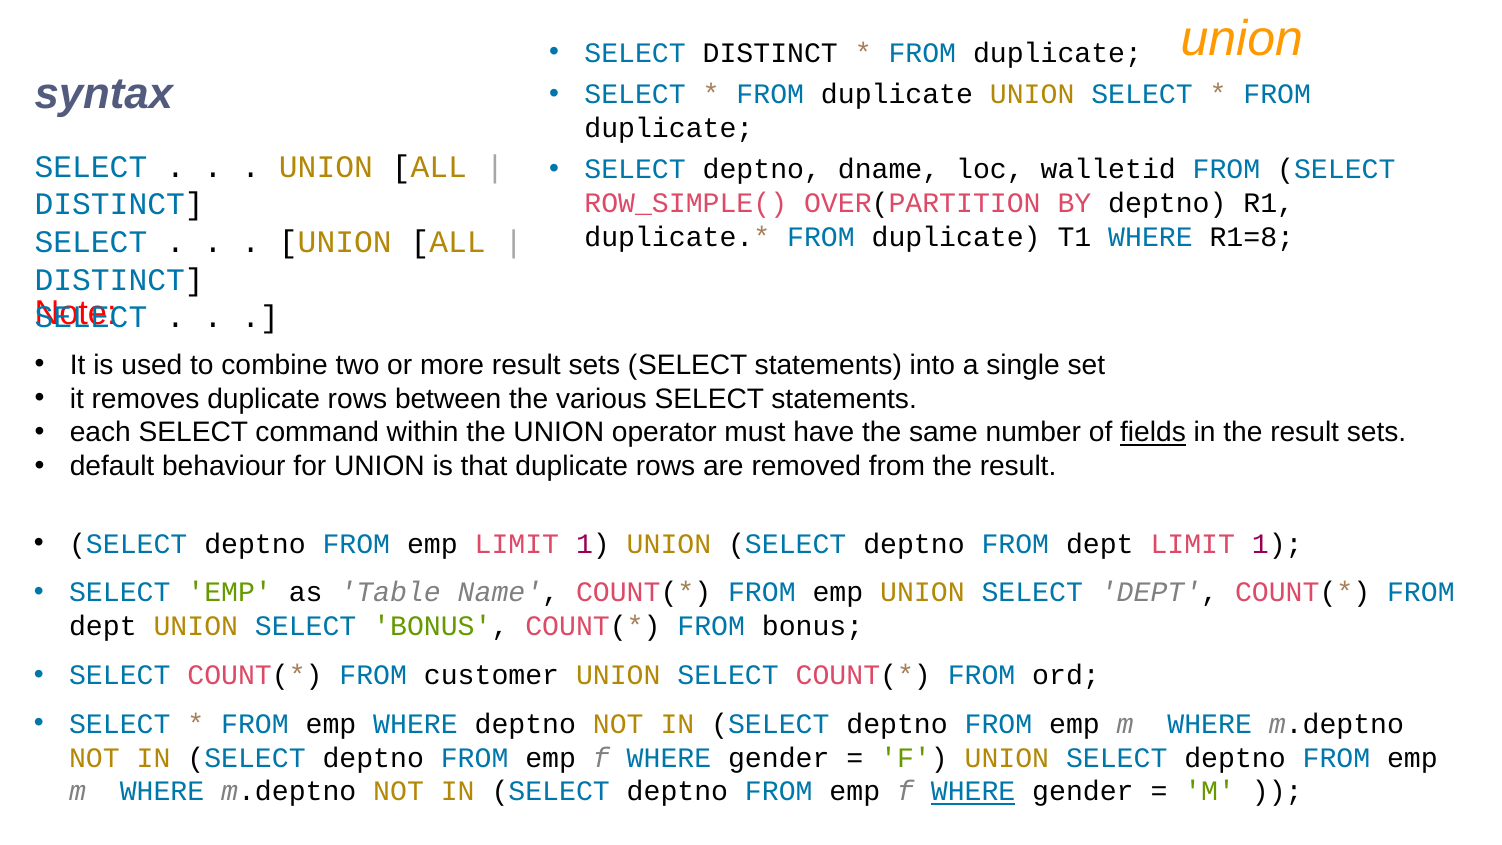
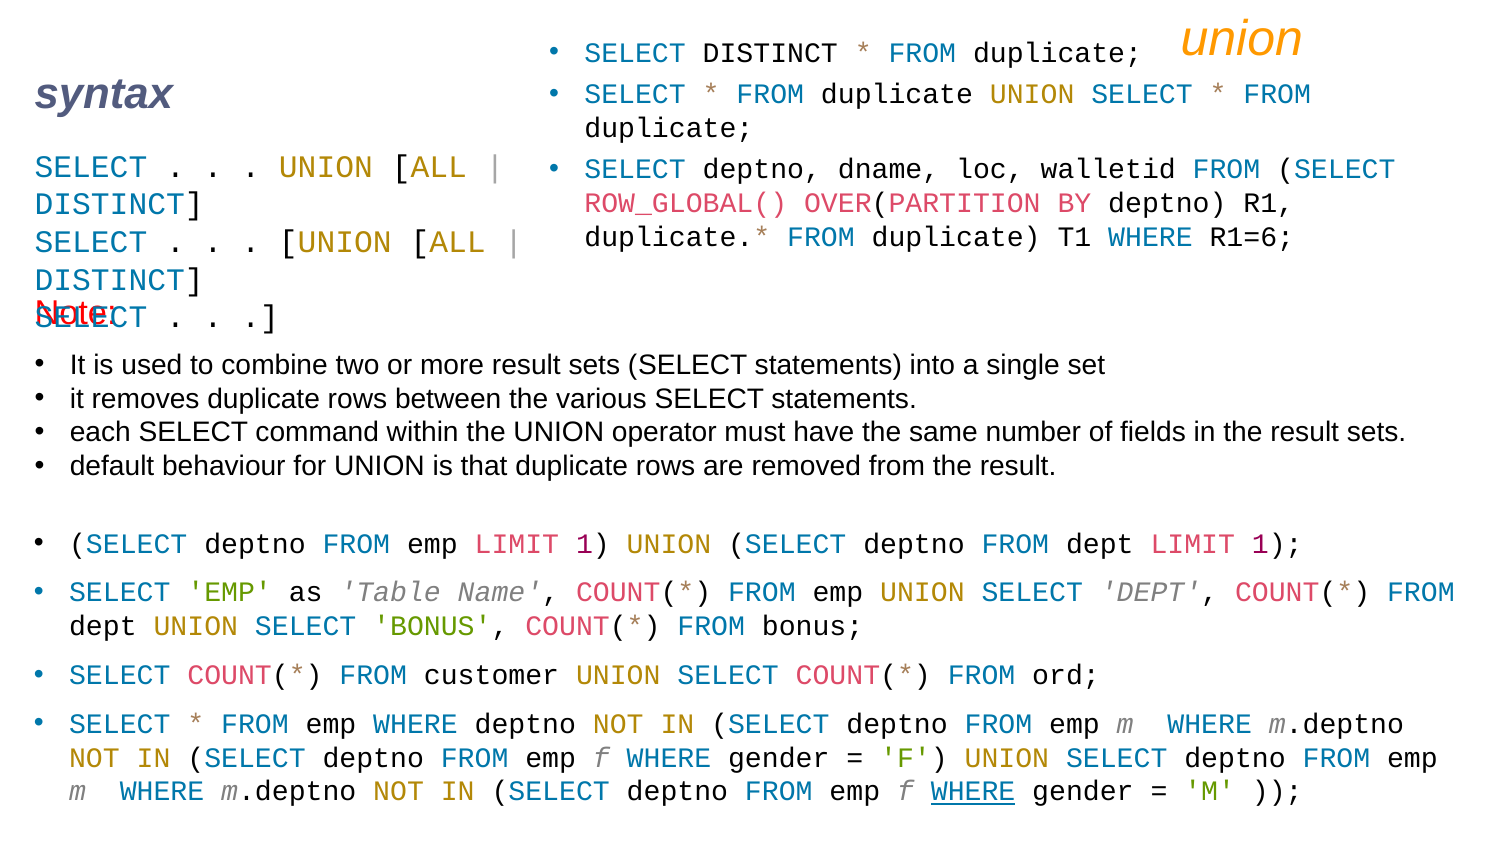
ROW_SIMPLE(: ROW_SIMPLE( -> ROW_GLOBAL(
R1=8: R1=8 -> R1=6
fields underline: present -> none
